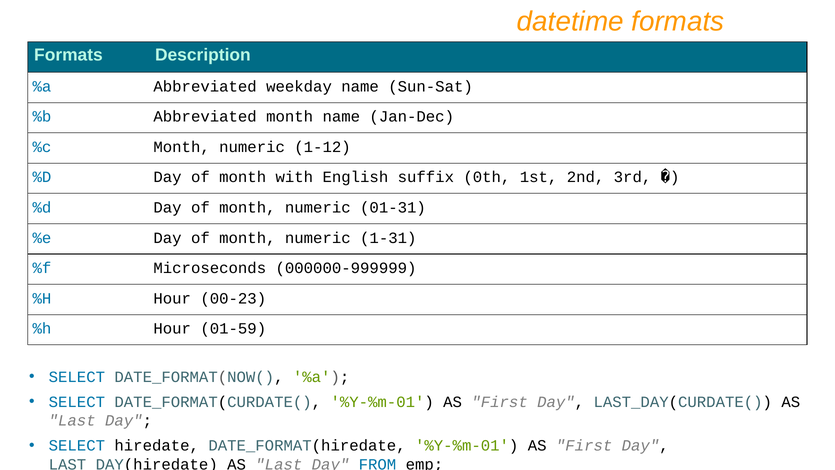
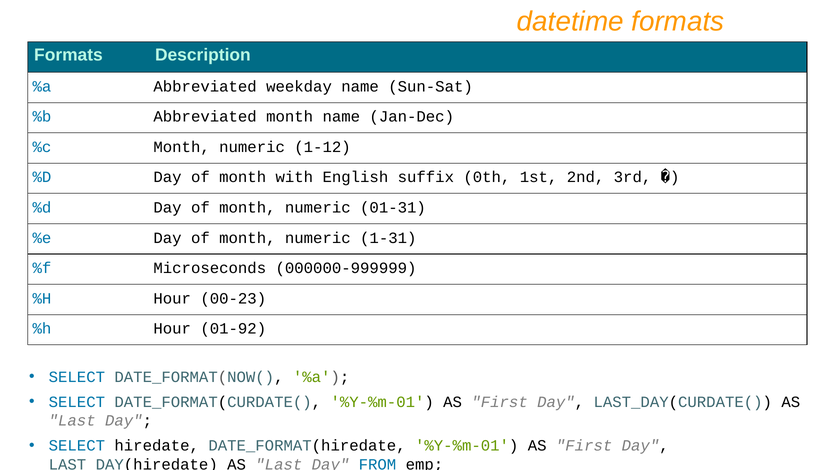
01-59: 01-59 -> 01-92
